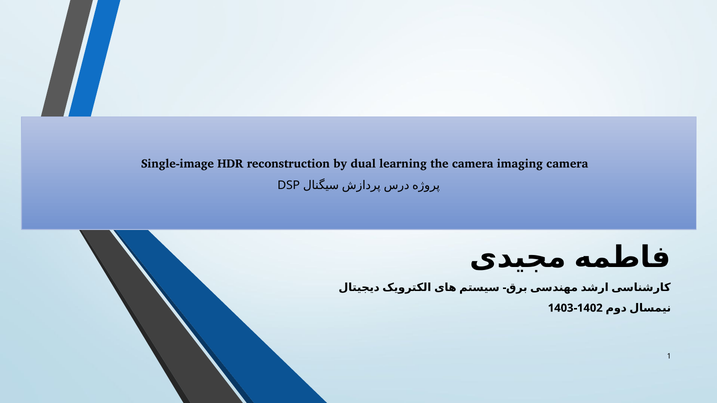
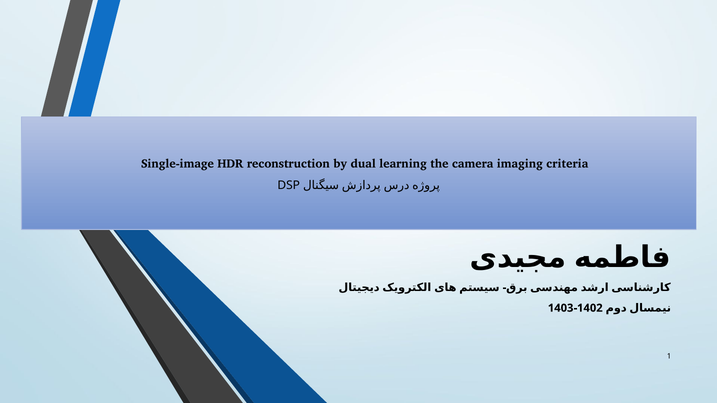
imaging camera: camera -> criteria
